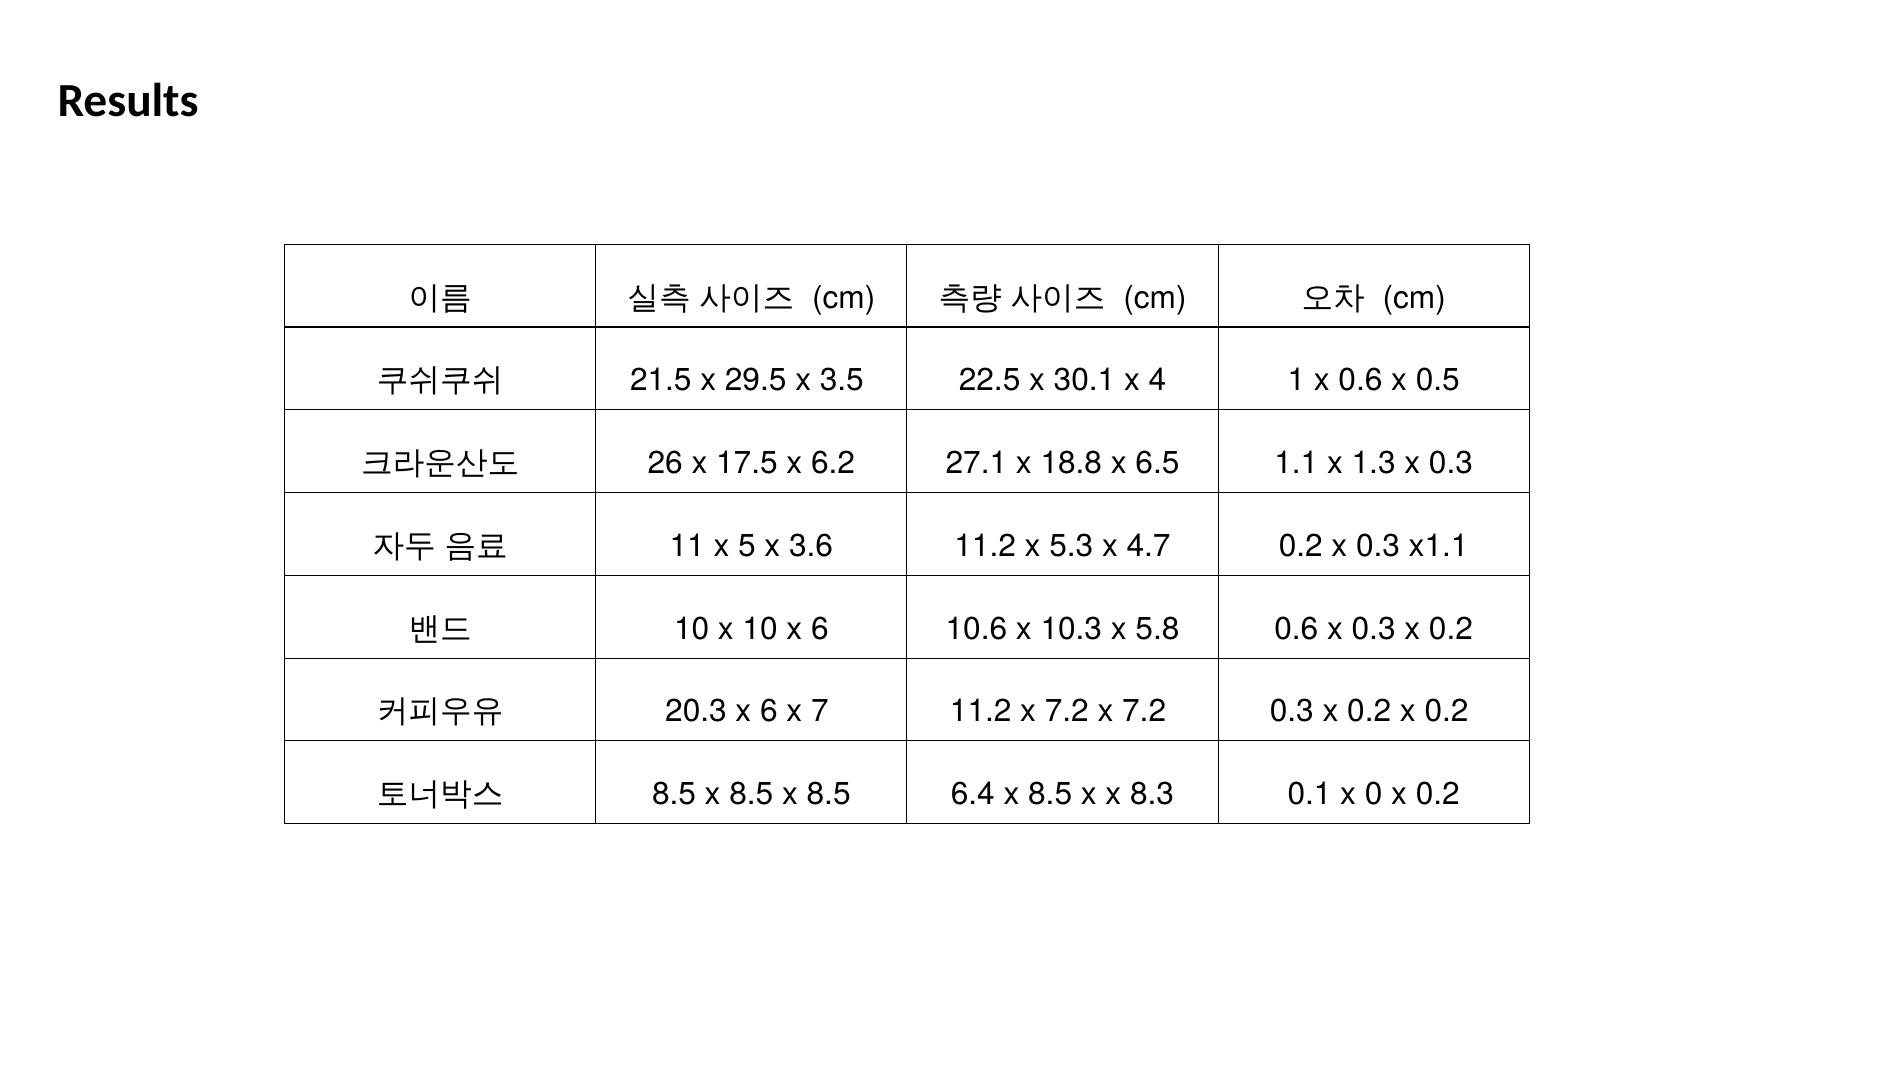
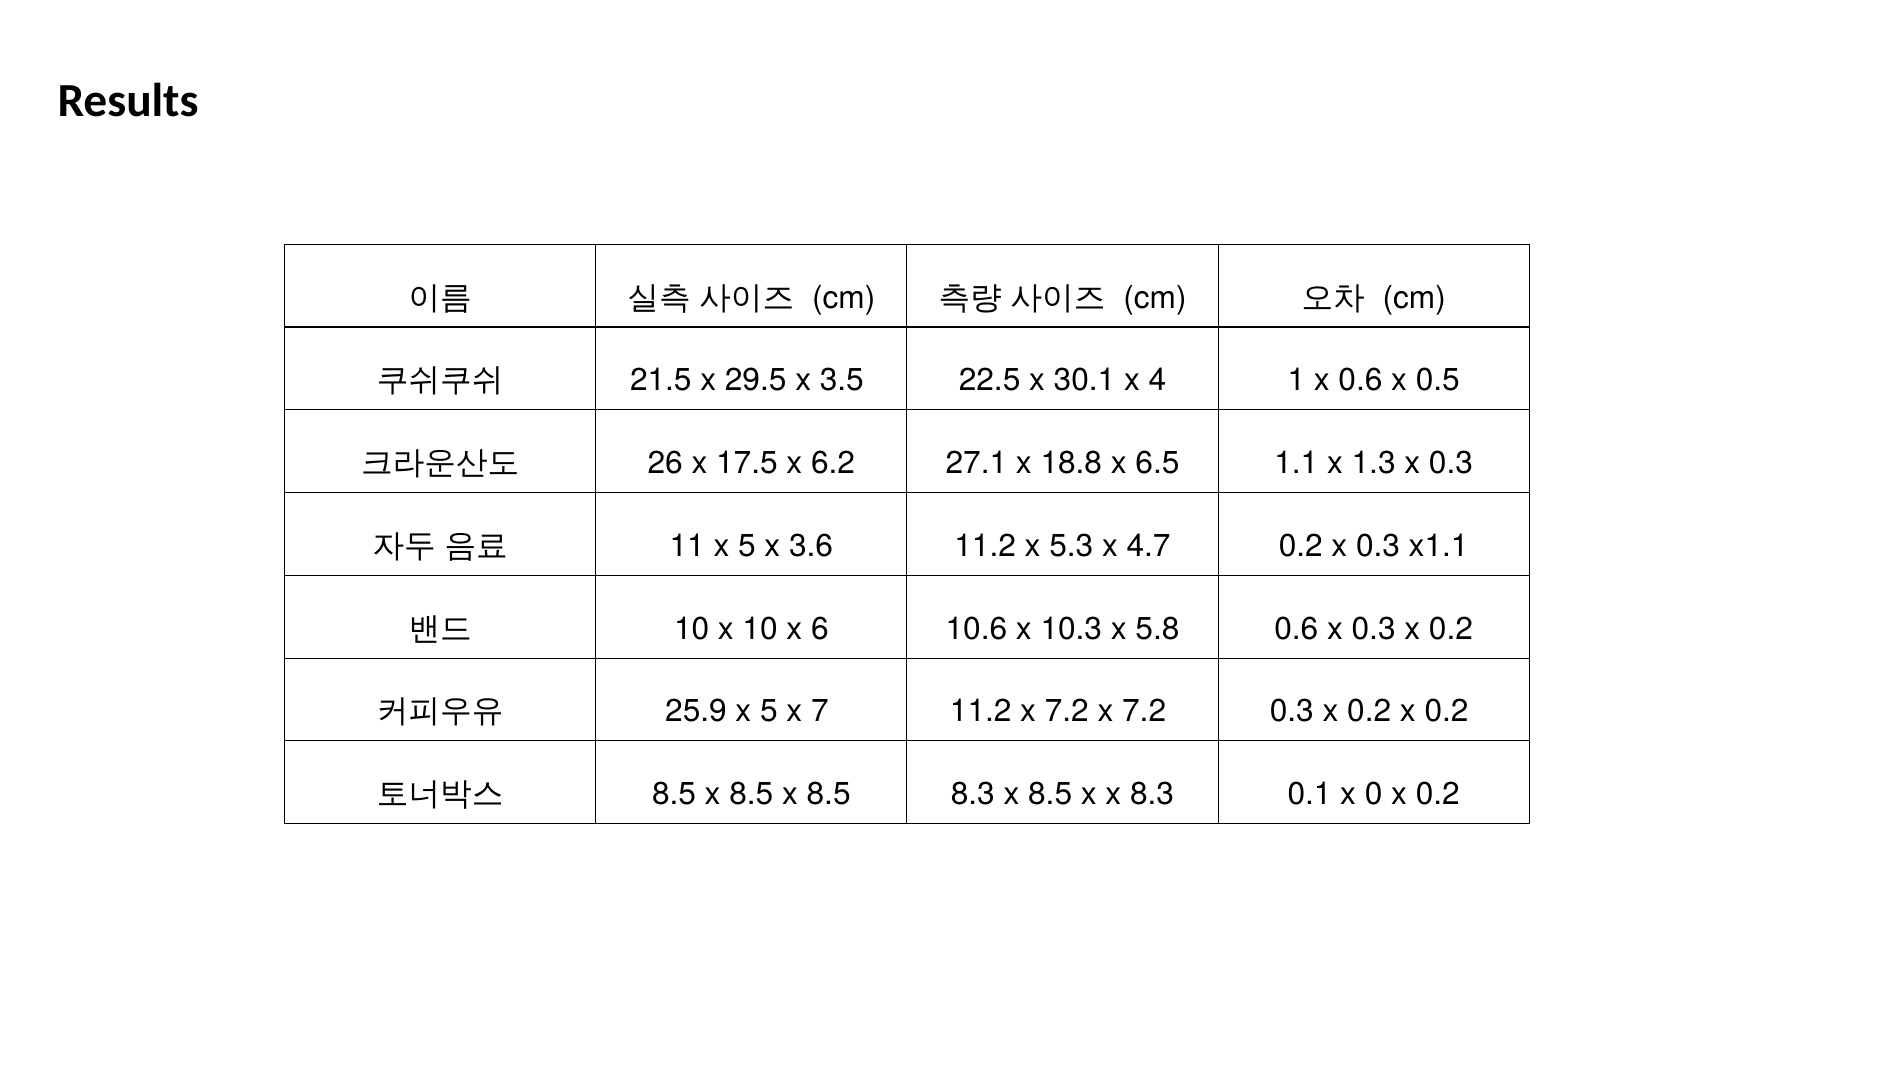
20.3: 20.3 -> 25.9
6 at (769, 711): 6 -> 5
8.5 6.4: 6.4 -> 8.3
